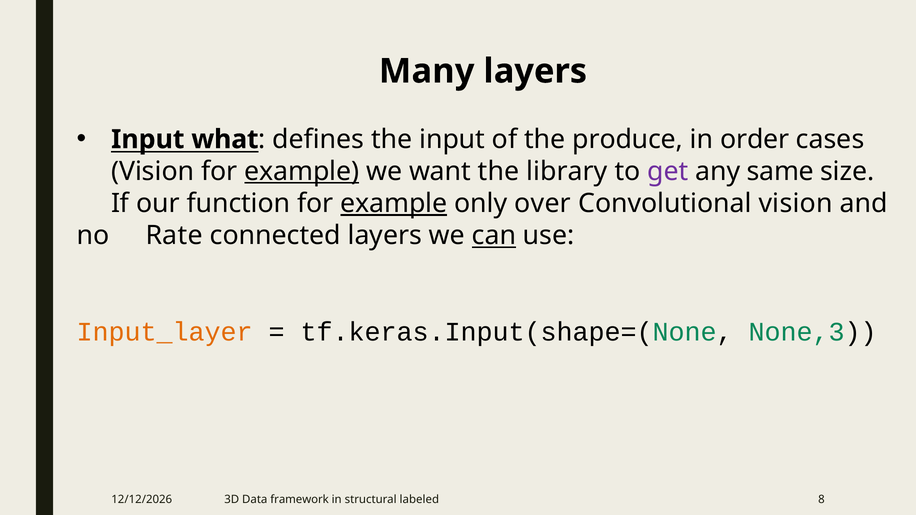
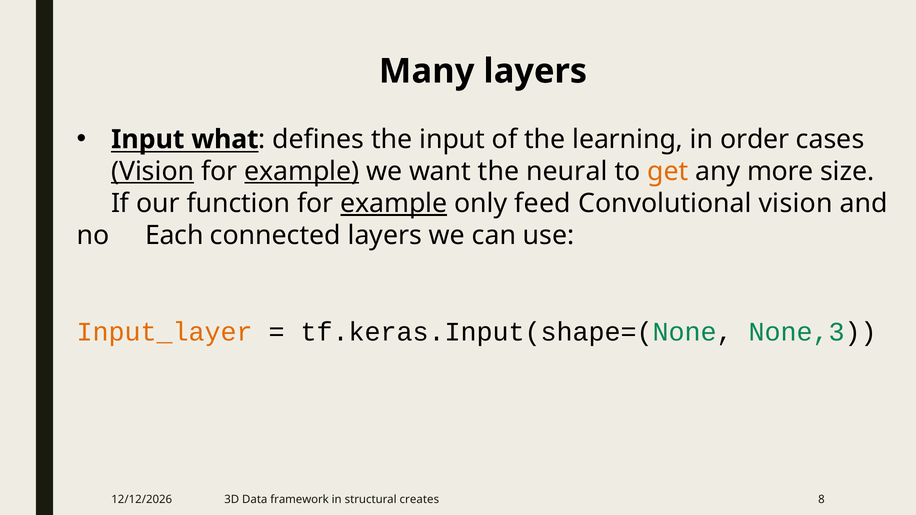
produce: produce -> learning
Vision at (153, 172) underline: none -> present
library: library -> neural
get colour: purple -> orange
same: same -> more
over: over -> feed
Rate: Rate -> Each
can underline: present -> none
labeled: labeled -> creates
